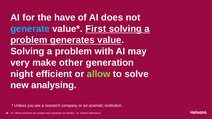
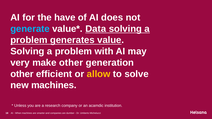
First: First -> Data
night at (22, 74): night -> other
allow colour: light green -> yellow
new analysing: analysing -> machines
